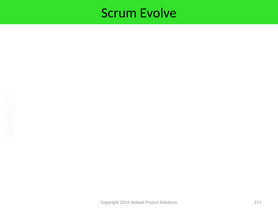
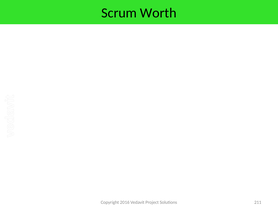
Evolve: Evolve -> Worth
